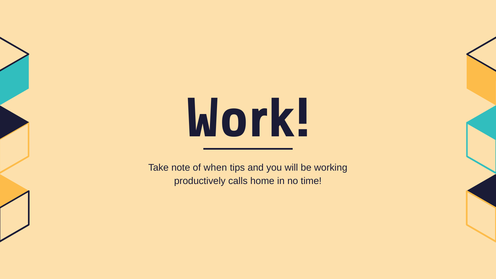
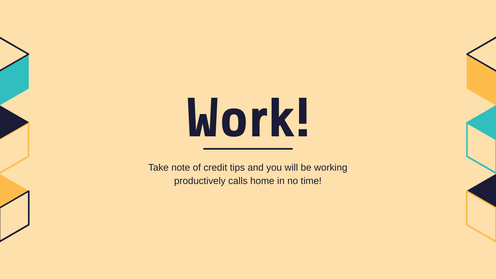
when: when -> credit
